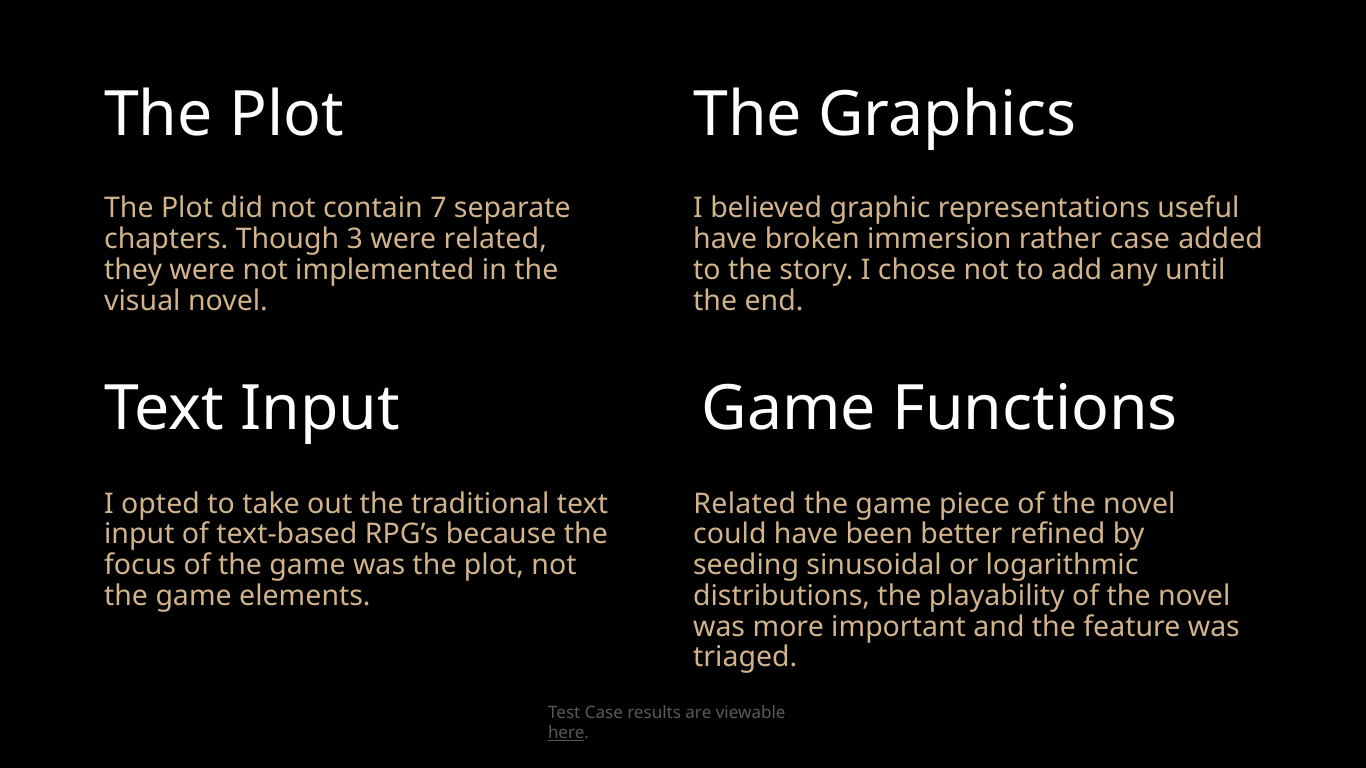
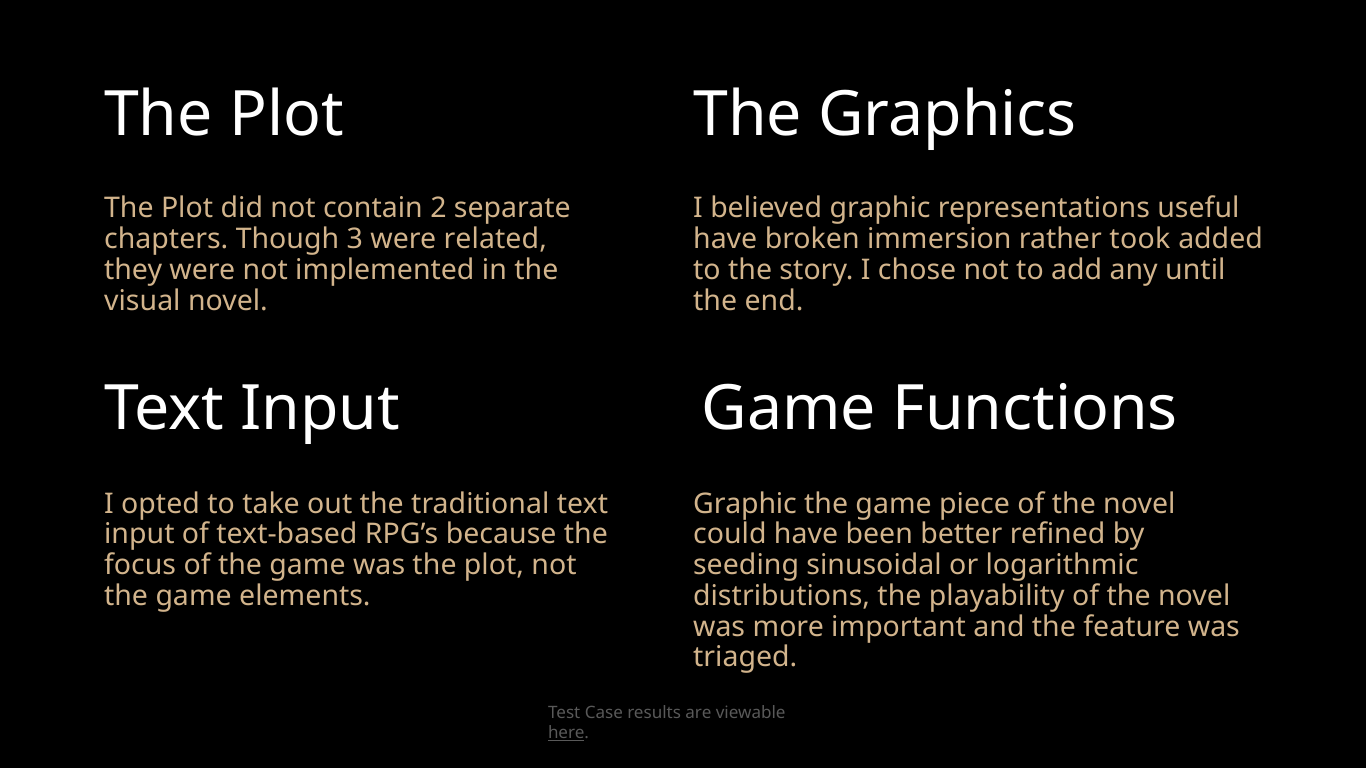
7: 7 -> 2
rather case: case -> took
Related at (745, 504): Related -> Graphic
